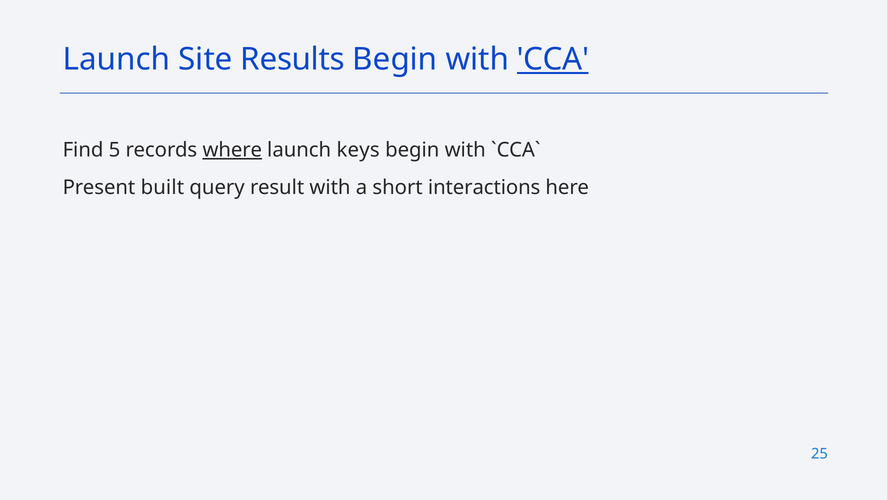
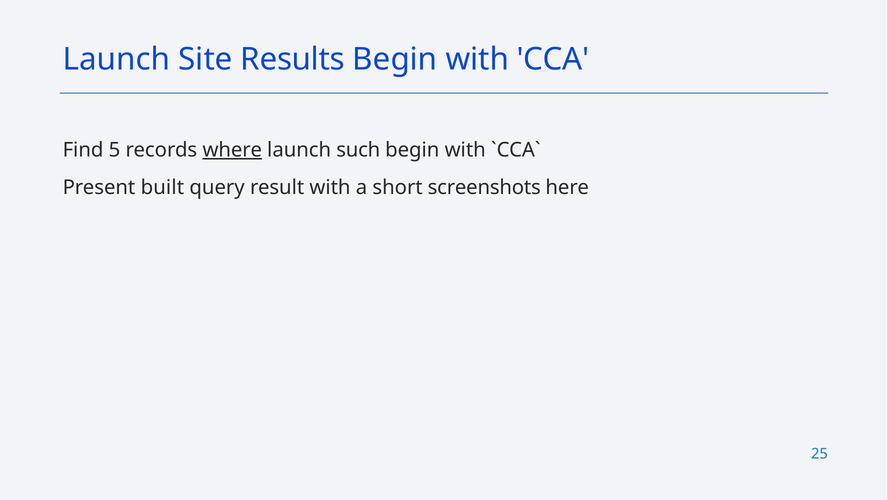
CCA underline: present -> none
keys: keys -> such
interactions: interactions -> screenshots
